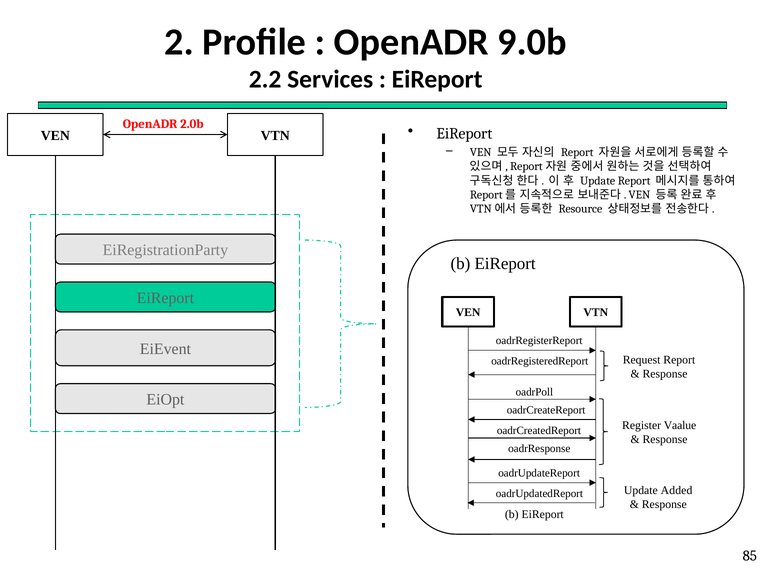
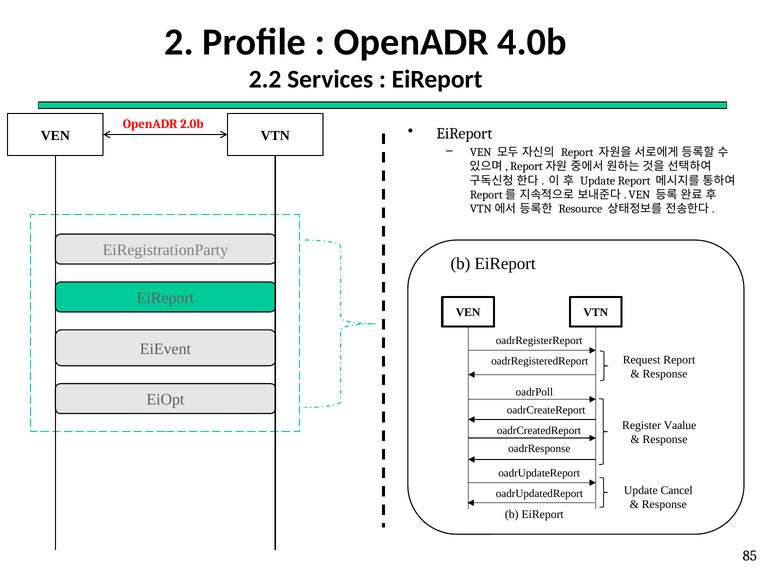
9.0b: 9.0b -> 4.0b
Added: Added -> Cancel
